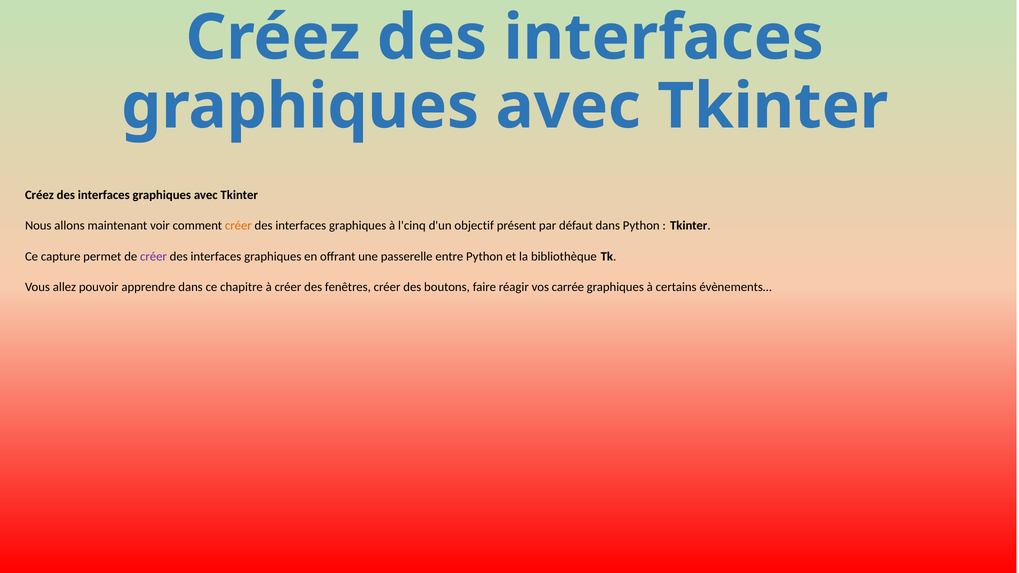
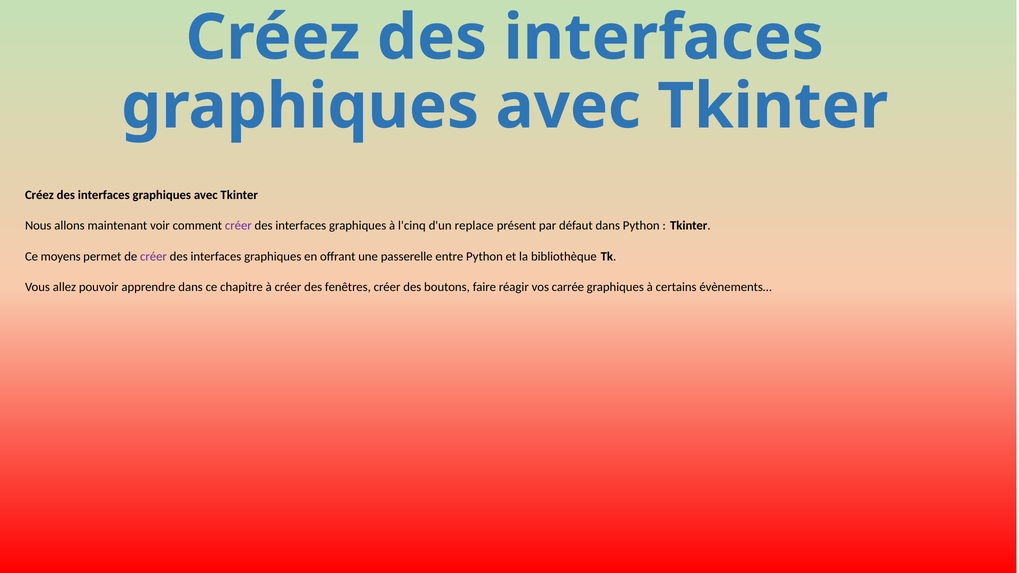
créer at (238, 226) colour: orange -> purple
objectif: objectif -> replace
capture: capture -> moyens
